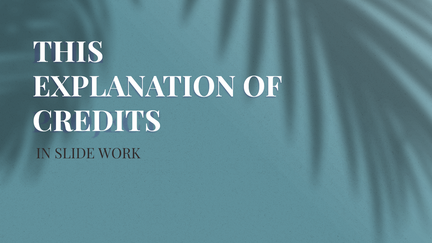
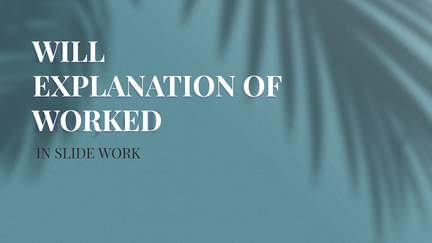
THIS: THIS -> WILL
CREDITS: CREDITS -> WORKED
